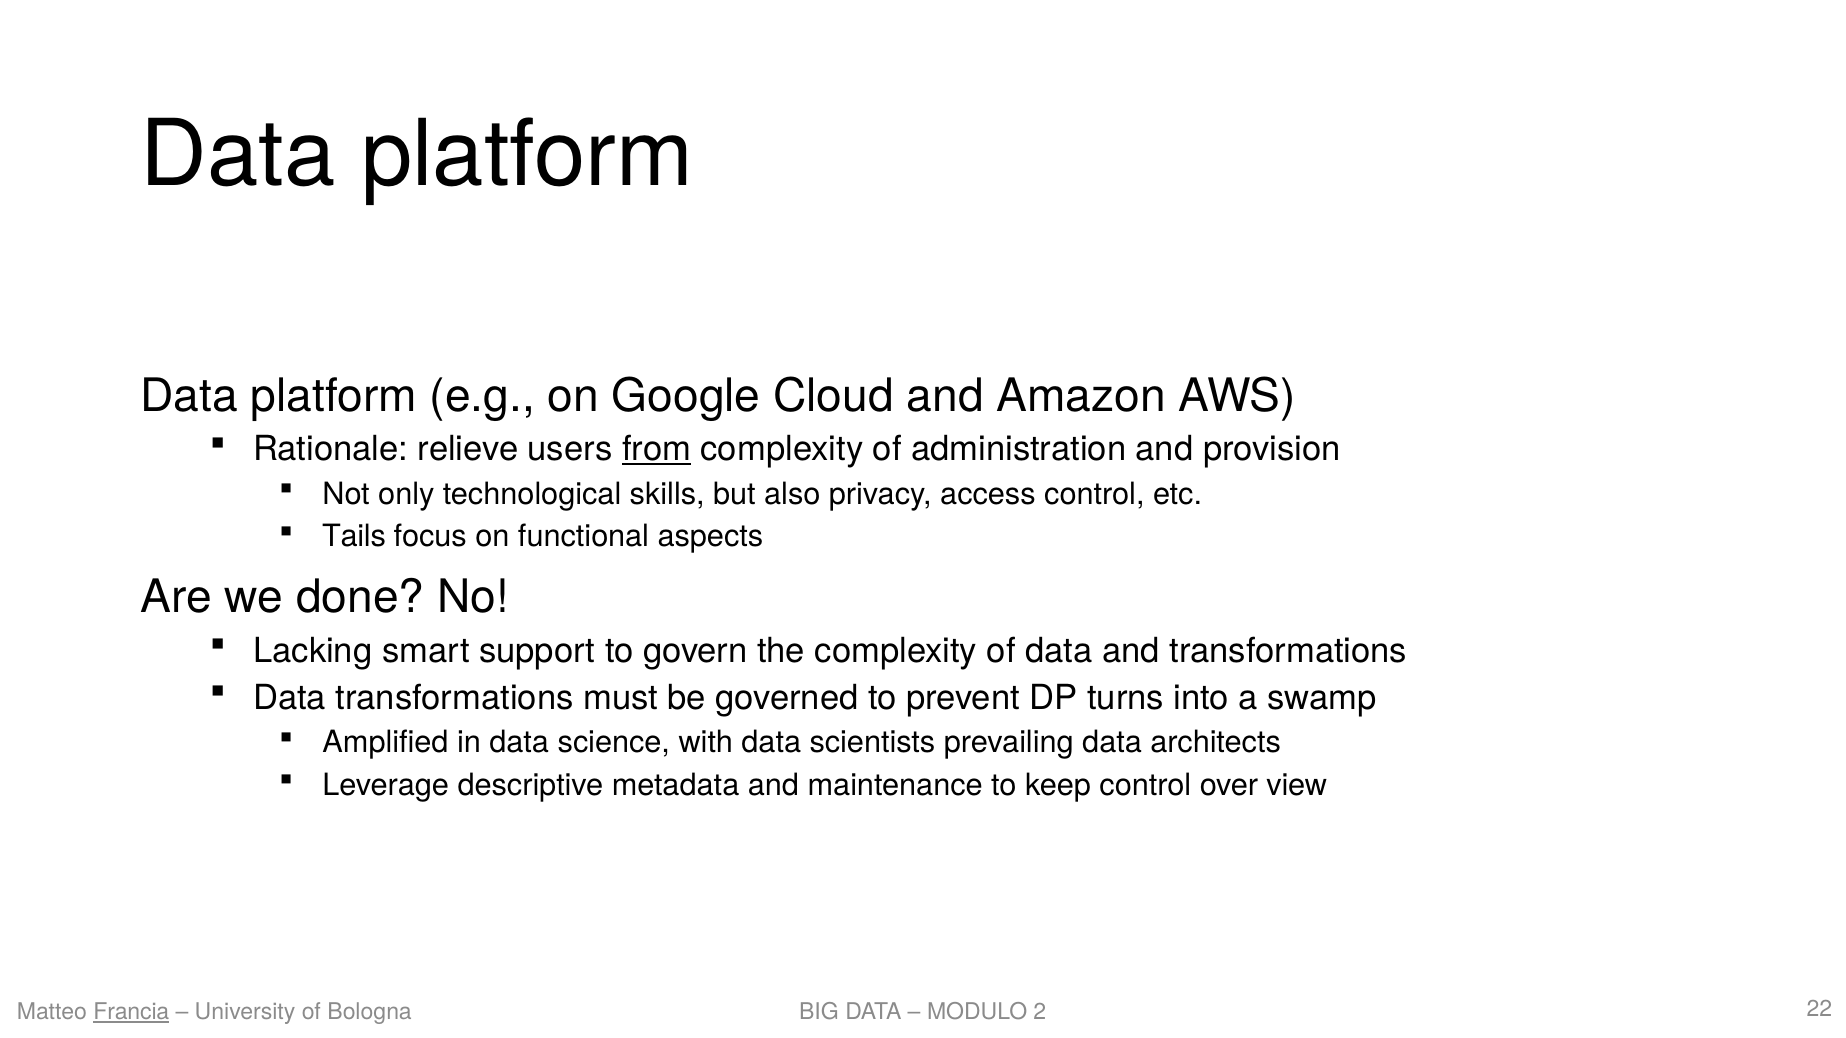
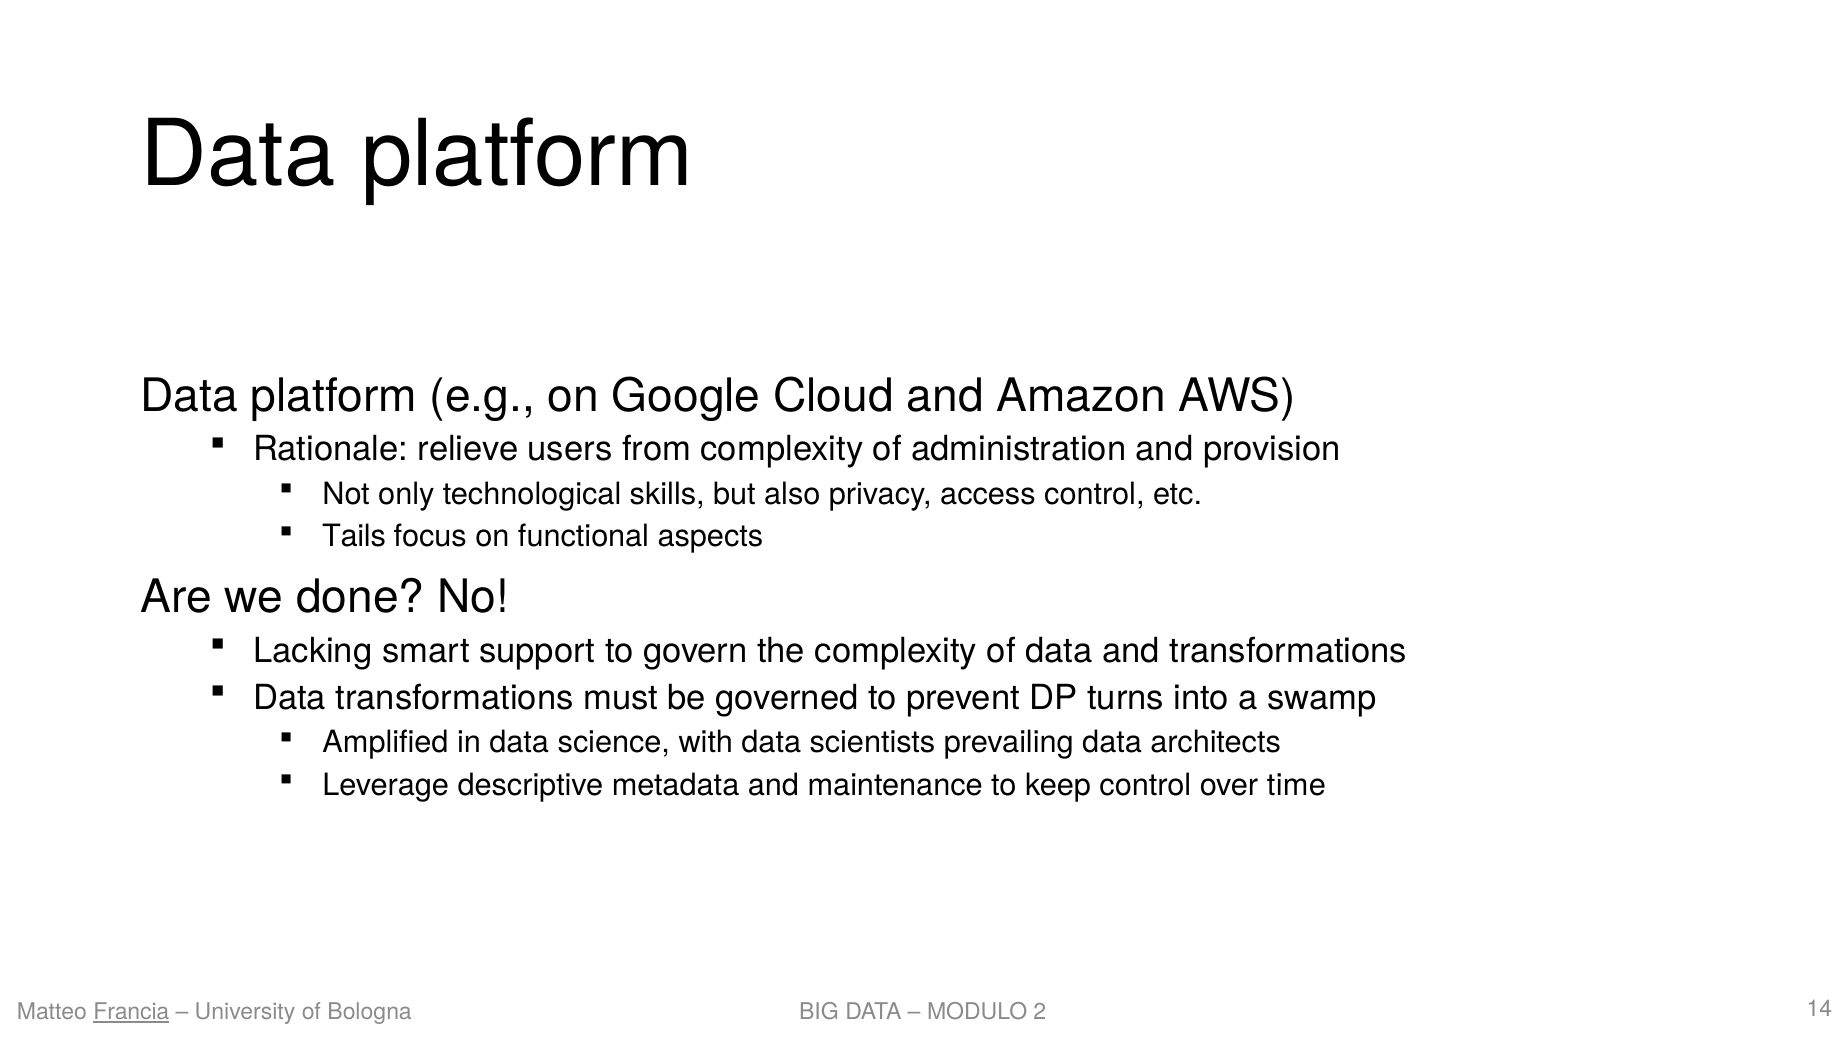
from underline: present -> none
view: view -> time
22: 22 -> 14
